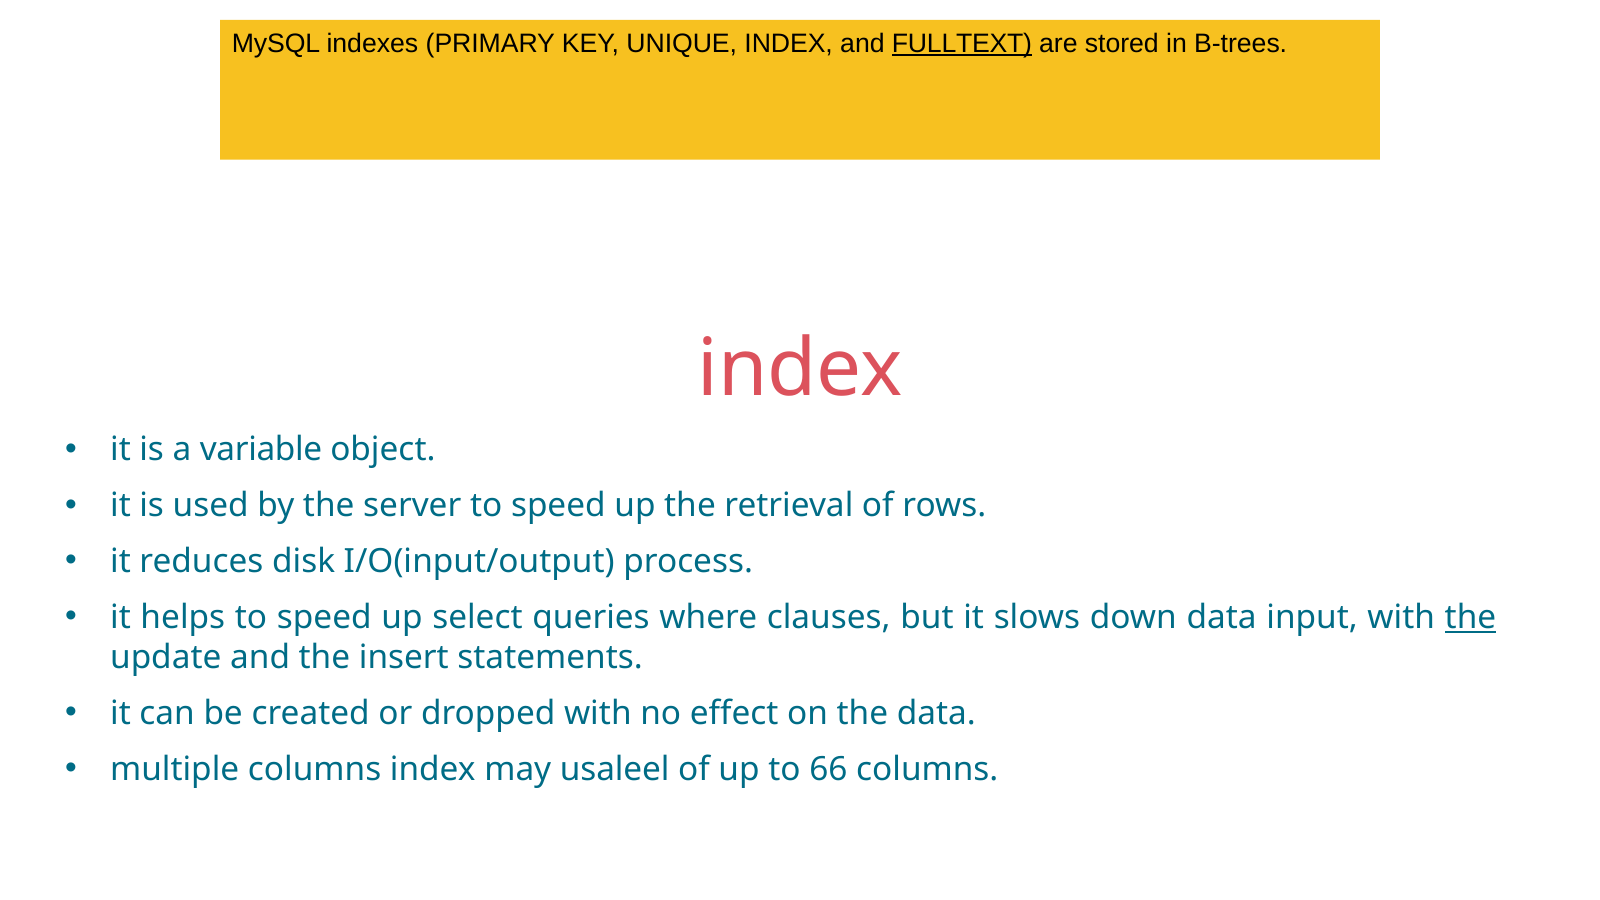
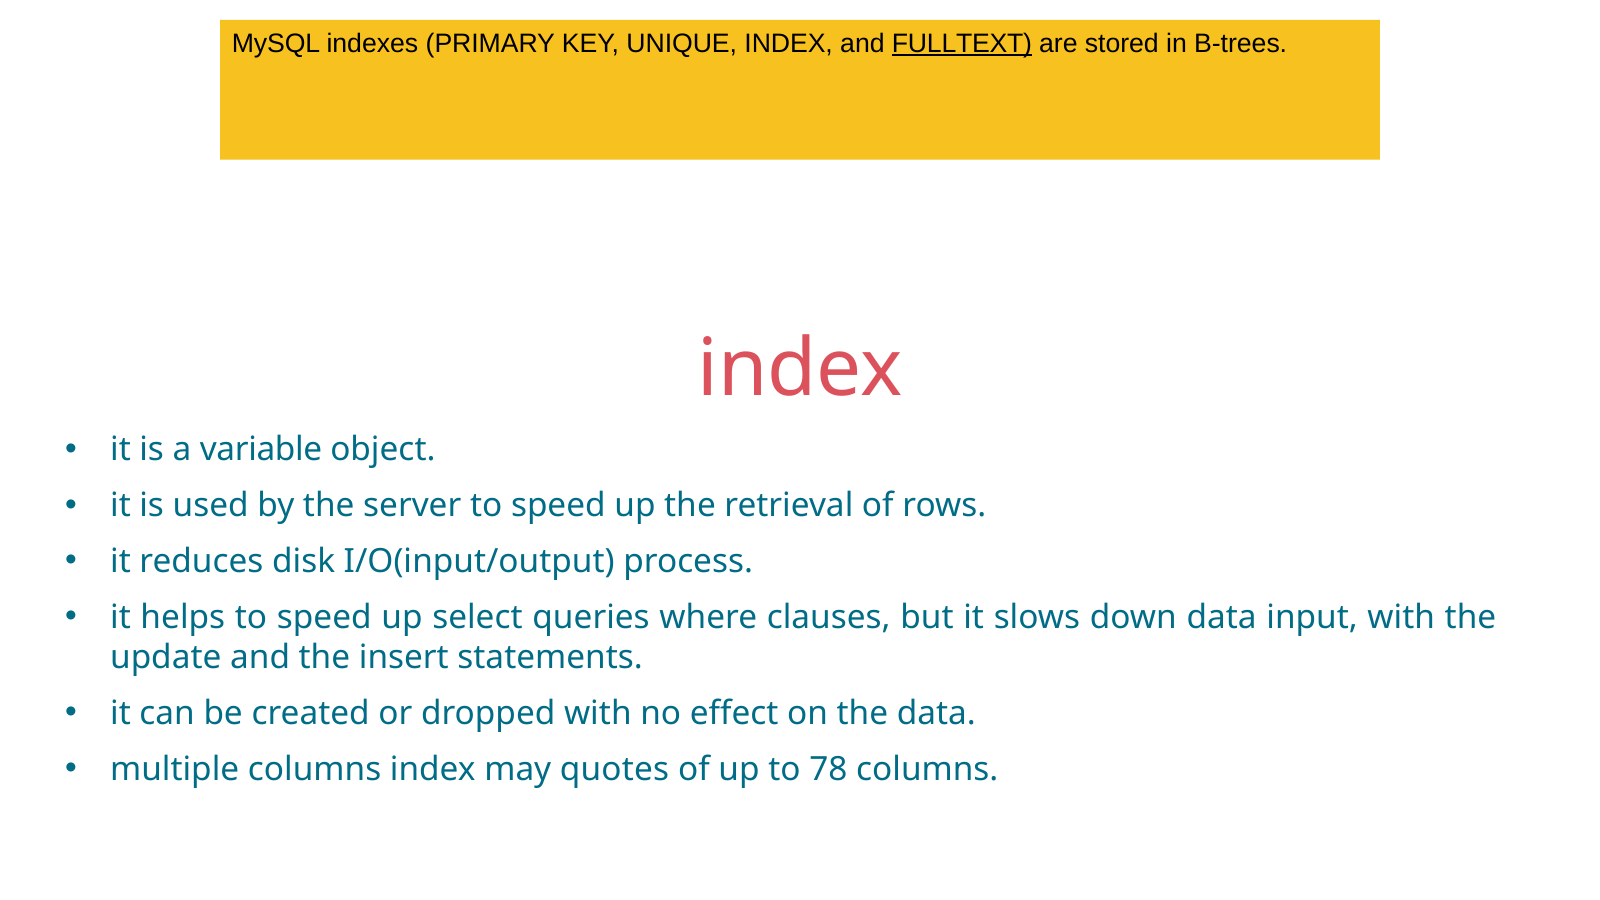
the at (1470, 618) underline: present -> none
usaleel: usaleel -> quotes
66: 66 -> 78
